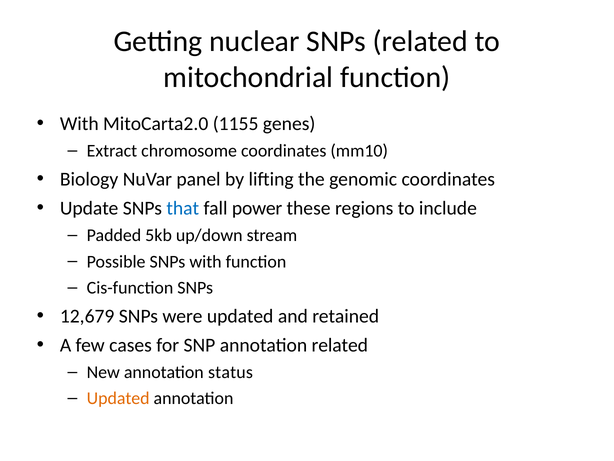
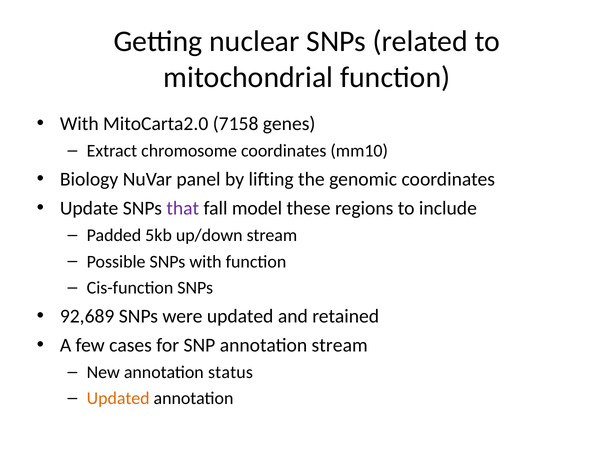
1155: 1155 -> 7158
that colour: blue -> purple
power: power -> model
12,679: 12,679 -> 92,689
annotation related: related -> stream
